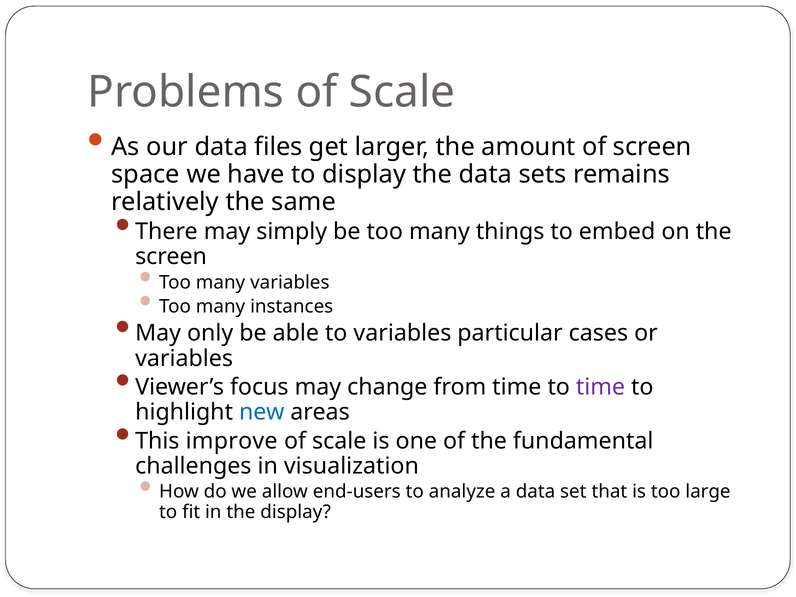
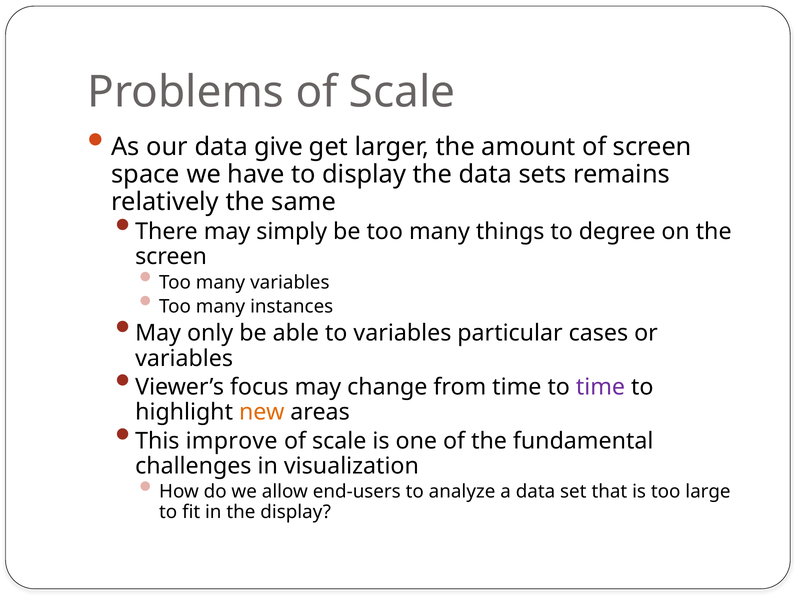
files: files -> give
embed: embed -> degree
new colour: blue -> orange
